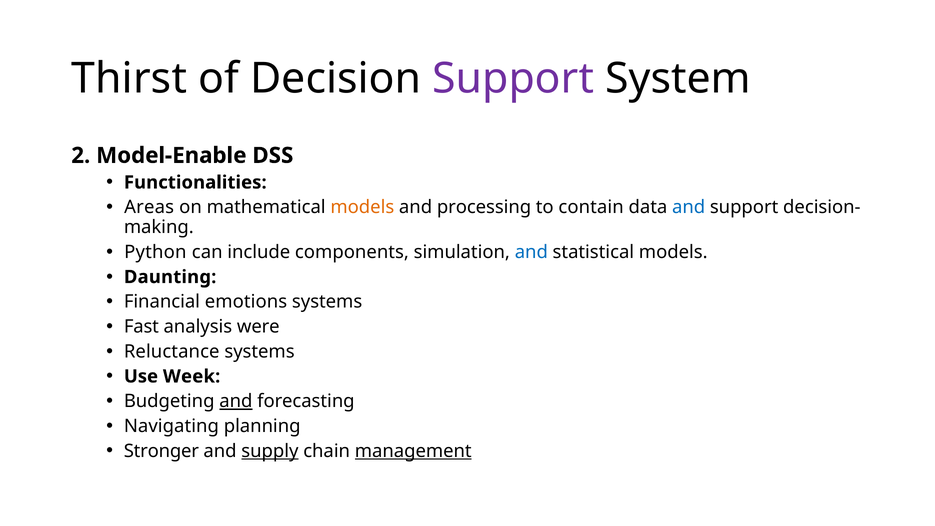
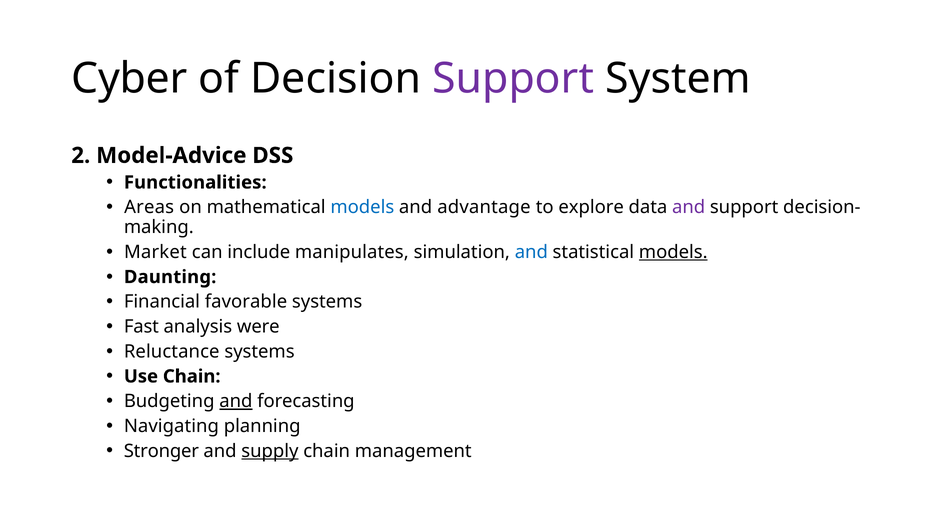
Thirst: Thirst -> Cyber
Model-Enable: Model-Enable -> Model-Advice
models at (362, 207) colour: orange -> blue
processing: processing -> advantage
contain: contain -> explore
and at (689, 207) colour: blue -> purple
Python: Python -> Market
components: components -> manipulates
models at (673, 252) underline: none -> present
emotions: emotions -> favorable
Use Week: Week -> Chain
management underline: present -> none
